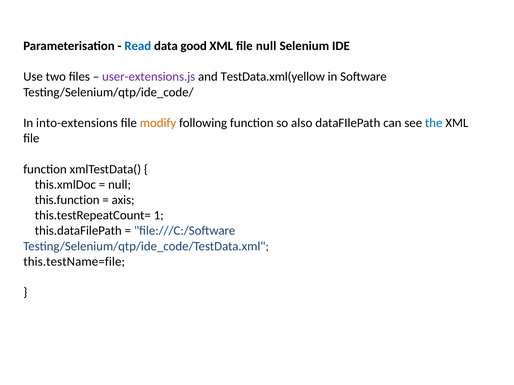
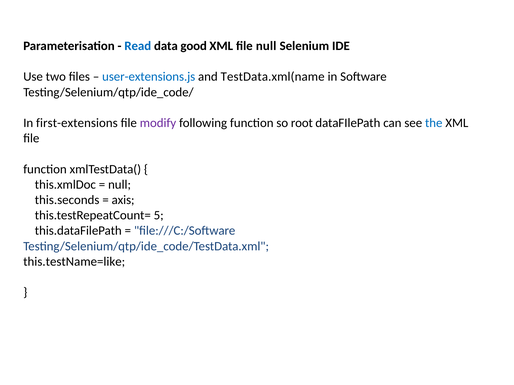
user-extensions.js colour: purple -> blue
TestData.xml(yellow: TestData.xml(yellow -> TestData.xml(name
into-extensions: into-extensions -> first-extensions
modify colour: orange -> purple
also: also -> root
this.function: this.function -> this.seconds
1: 1 -> 5
this.testName=file: this.testName=file -> this.testName=like
